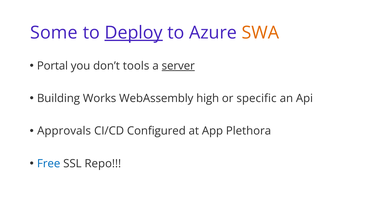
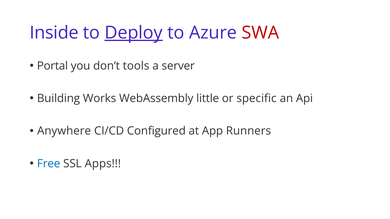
Some: Some -> Inside
SWA colour: orange -> red
server underline: present -> none
high: high -> little
Approvals: Approvals -> Anywhere
Plethora: Plethora -> Runners
Repo: Repo -> Apps
